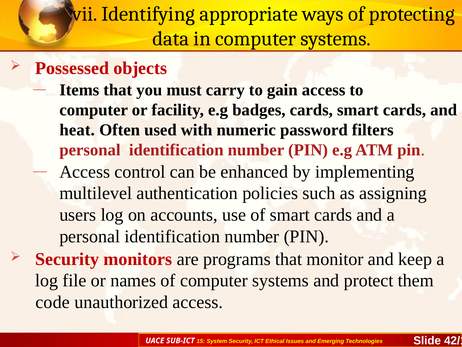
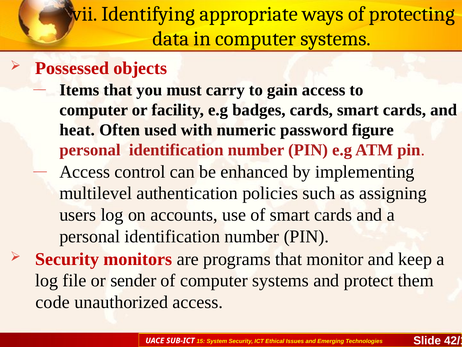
filters: filters -> figure
names: names -> sender
